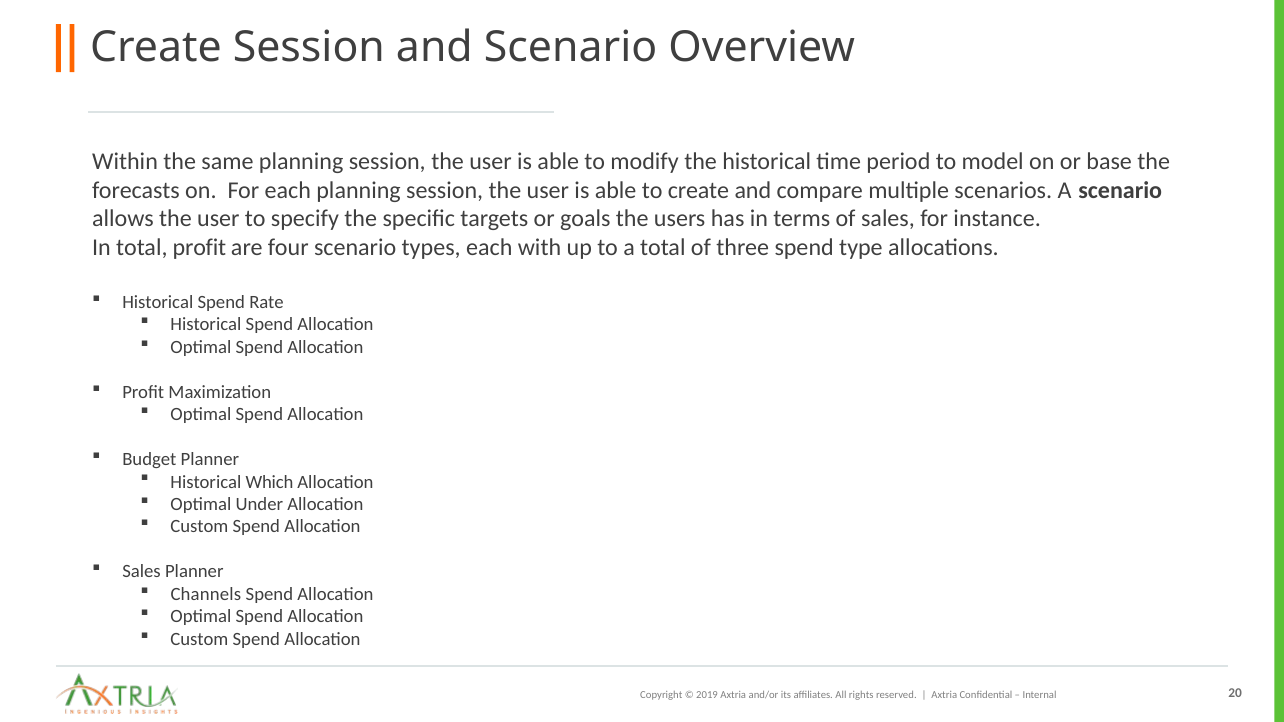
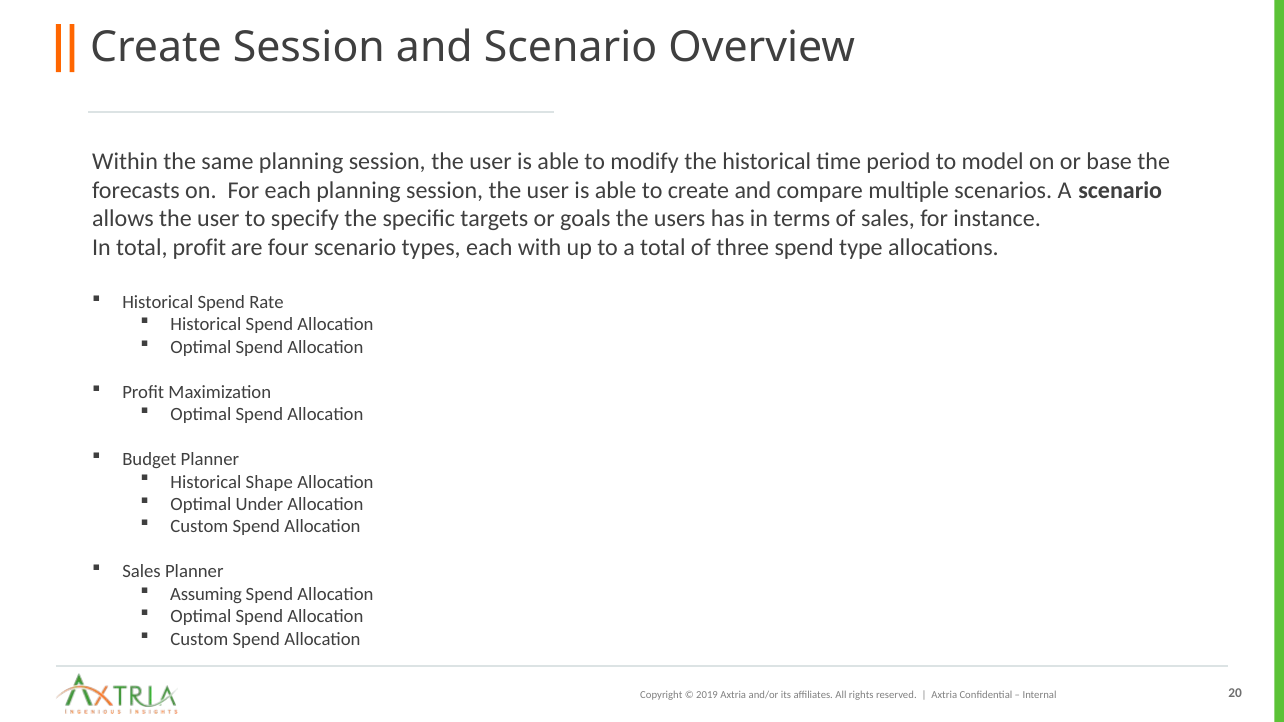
Which: Which -> Shape
Channels: Channels -> Assuming
